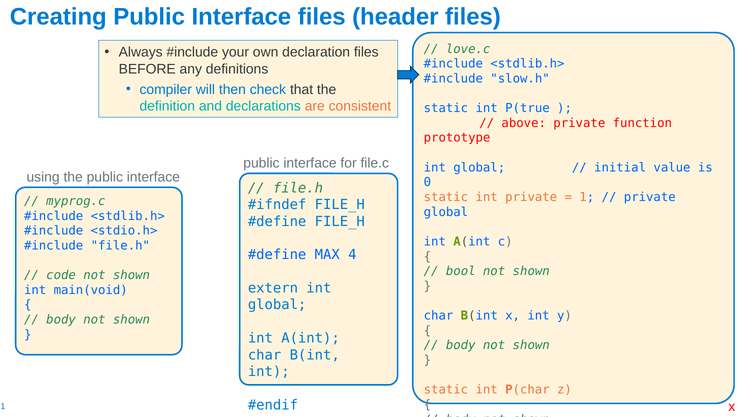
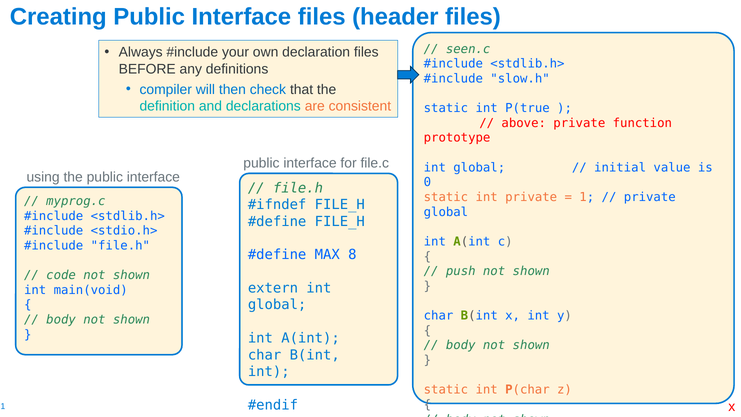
love.c: love.c -> seen.c
4: 4 -> 8
bool: bool -> push
